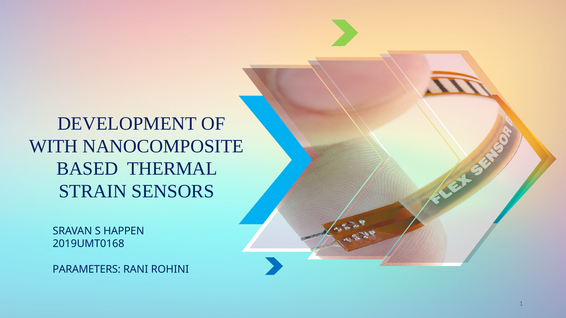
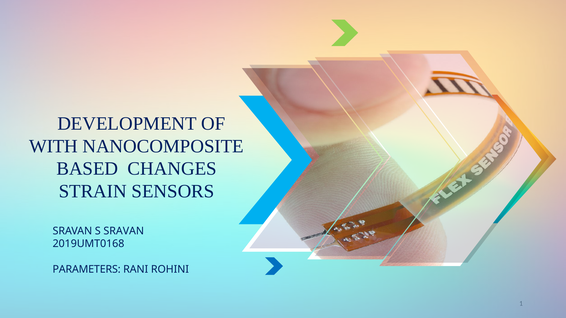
THERMAL: THERMAL -> CHANGES
S HAPPEN: HAPPEN -> SRAVAN
